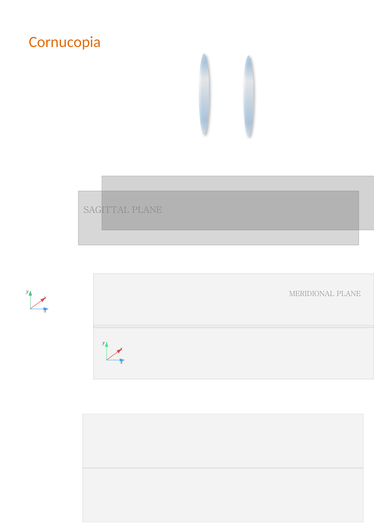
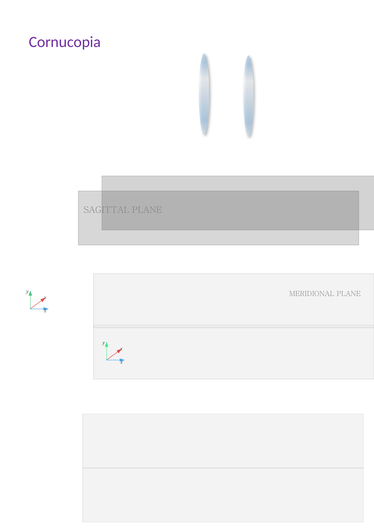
Cornucopia colour: orange -> purple
